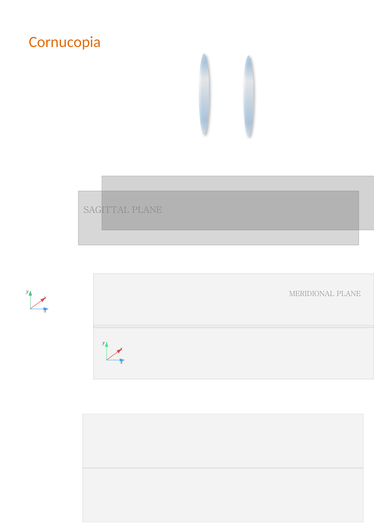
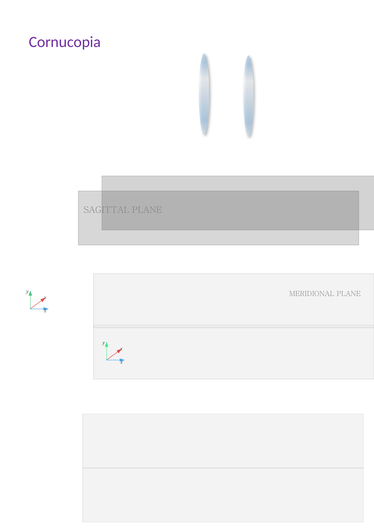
Cornucopia colour: orange -> purple
